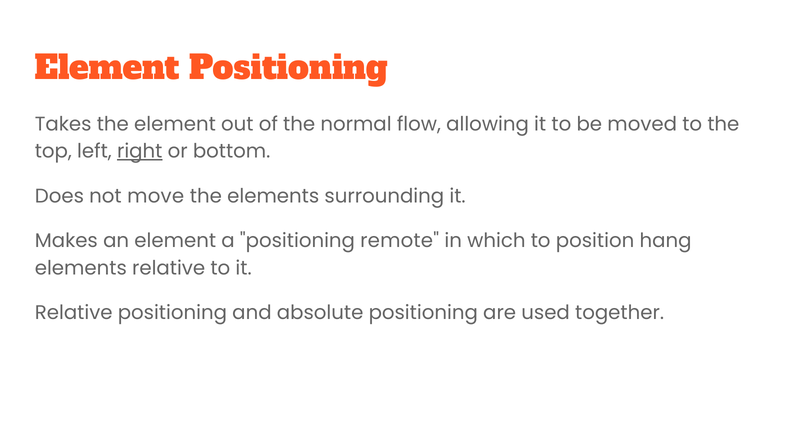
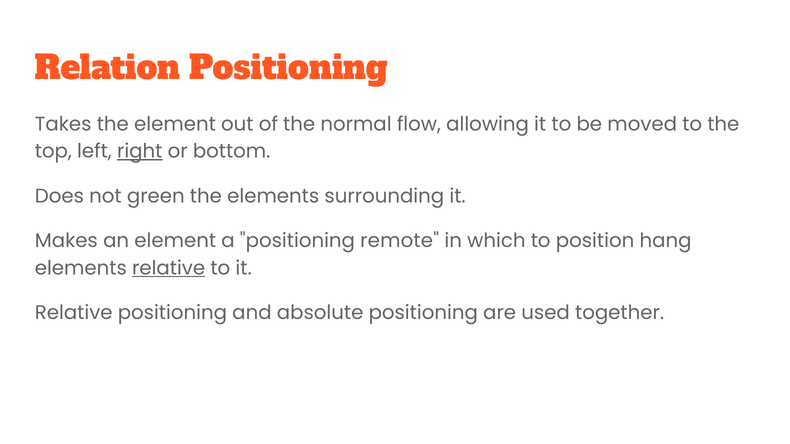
Element at (107, 68): Element -> Relation
move: move -> green
relative at (169, 268) underline: none -> present
